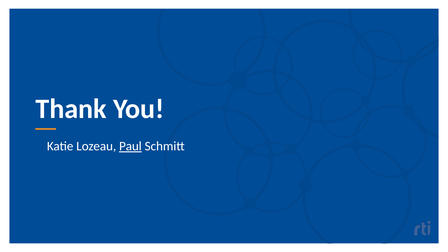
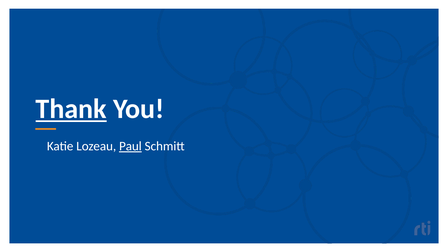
Thank underline: none -> present
